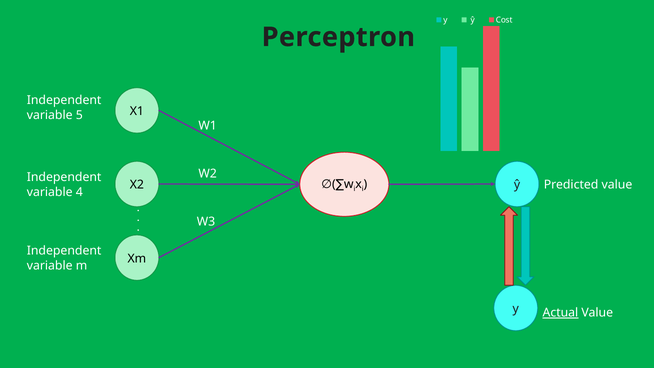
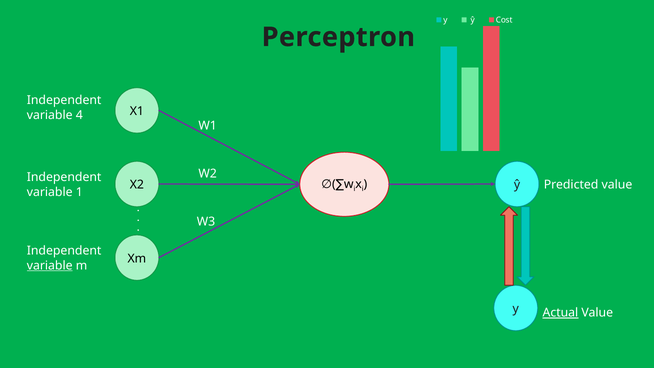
5: 5 -> 4
4: 4 -> 1
variable at (50, 265) underline: none -> present
